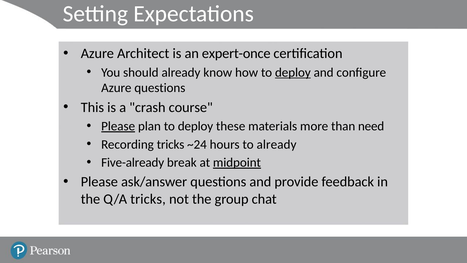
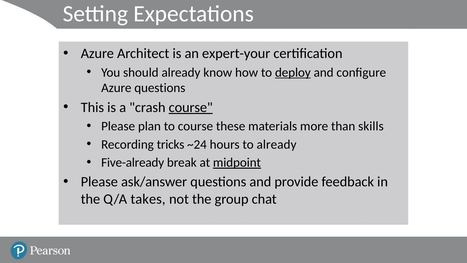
expert-once: expert-once -> expert-your
course at (191, 107) underline: none -> present
Please at (118, 126) underline: present -> none
plan to deploy: deploy -> course
need: need -> skills
Q/A tricks: tricks -> takes
